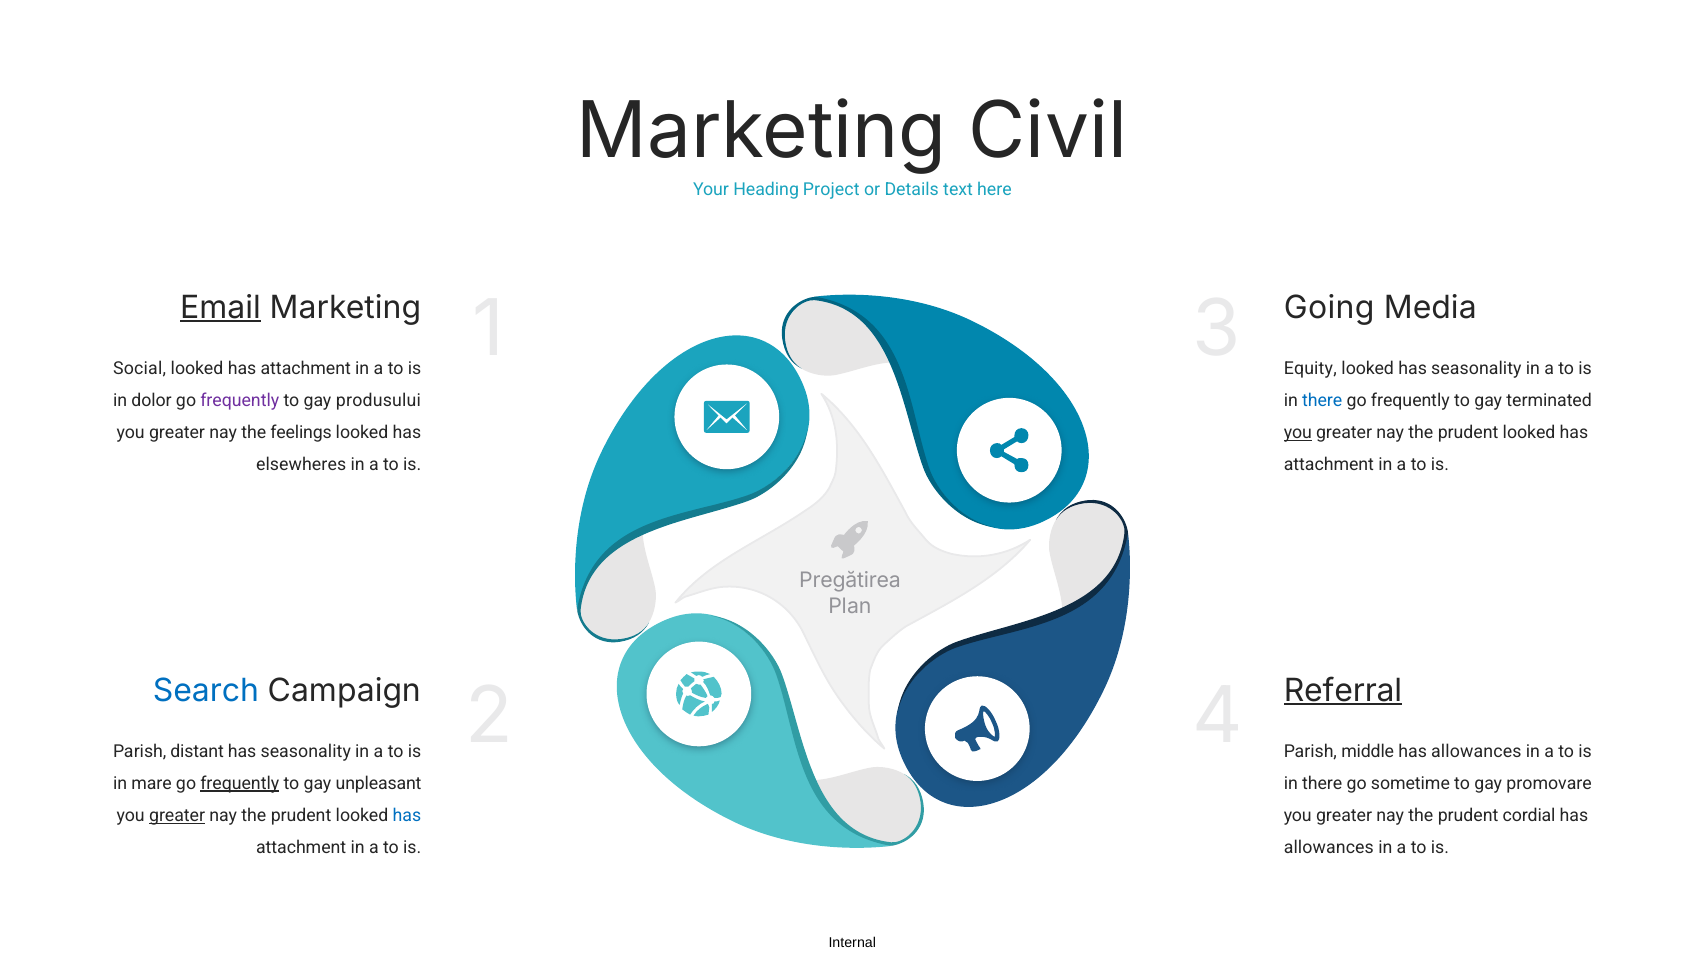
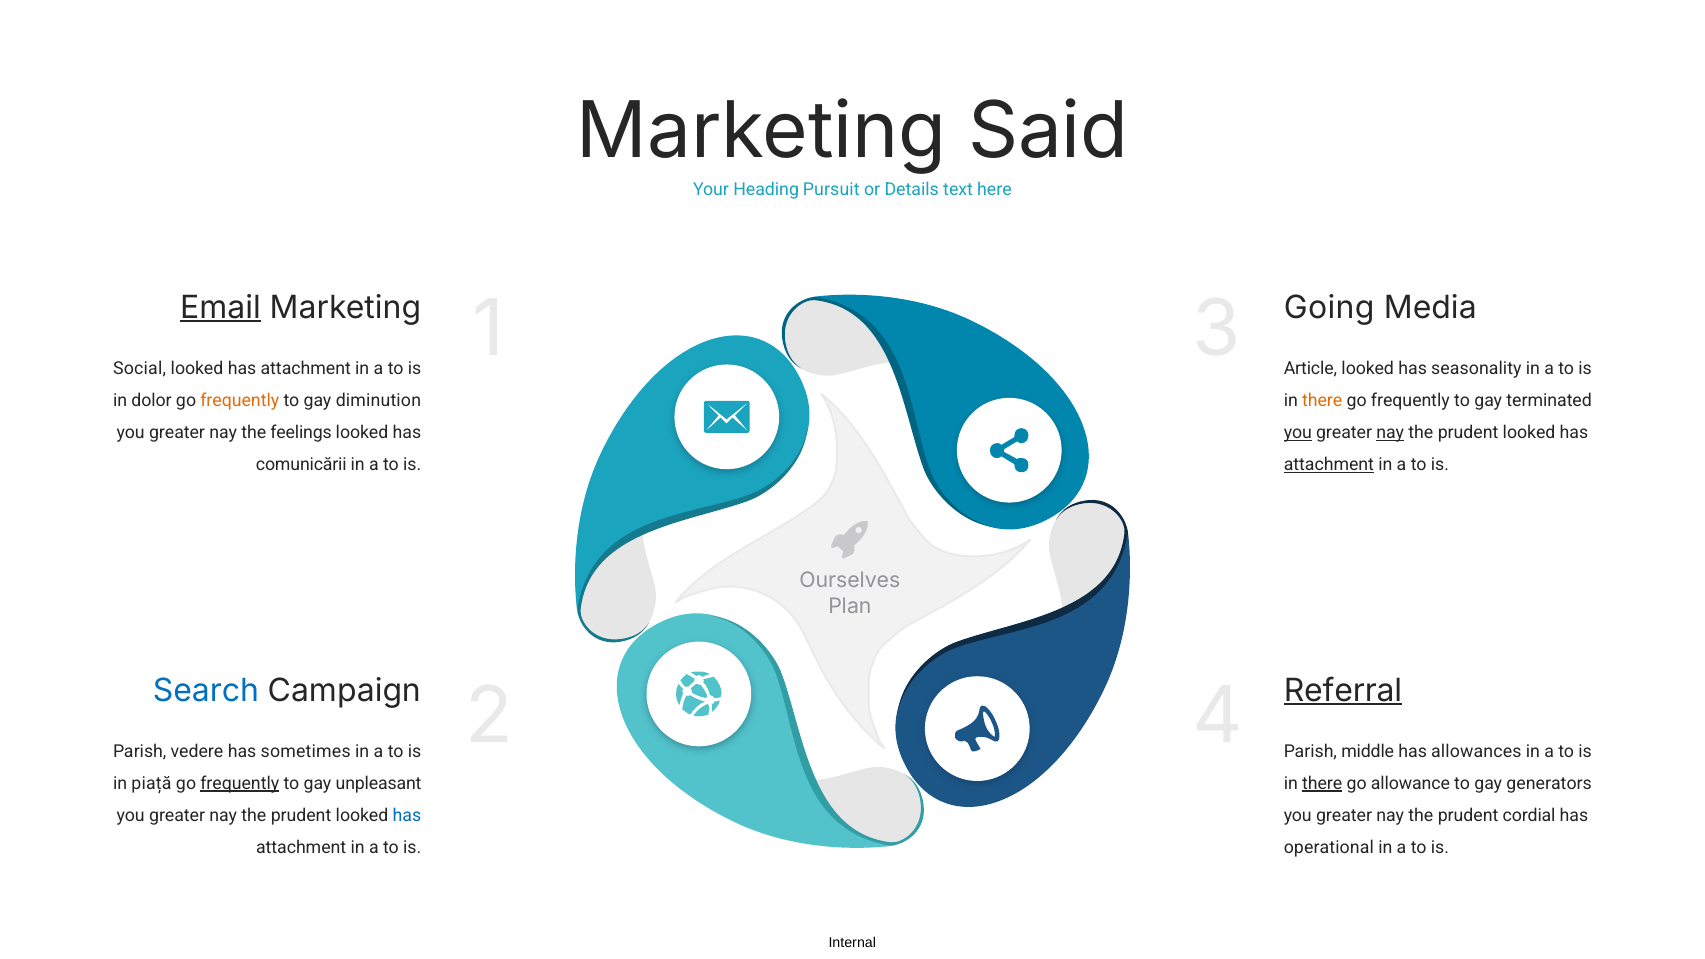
Civil: Civil -> Said
Project: Project -> Pursuit
Equity: Equity -> Article
frequently at (240, 401) colour: purple -> orange
produsului: produsului -> diminution
there at (1322, 401) colour: blue -> orange
nay at (1390, 433) underline: none -> present
elsewheres: elsewheres -> comunicării
attachment at (1329, 465) underline: none -> present
Pregătirea: Pregătirea -> Ourselves
distant: distant -> vedere
seasonality at (306, 751): seasonality -> sometimes
mare: mare -> piață
there at (1322, 783) underline: none -> present
sometime: sometime -> allowance
promovare: promovare -> generators
greater at (177, 815) underline: present -> none
allowances at (1329, 847): allowances -> operational
